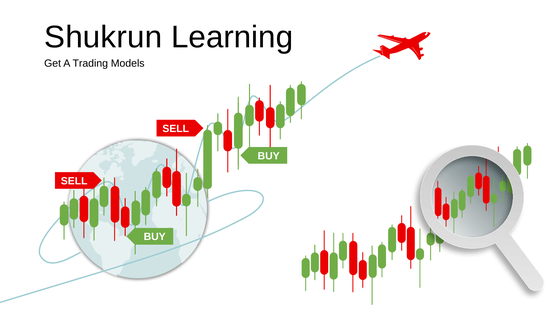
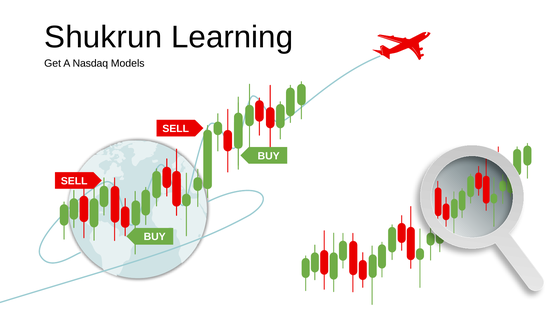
Trading: Trading -> Nasdaq
